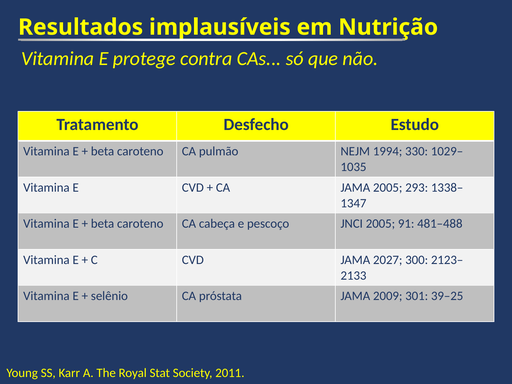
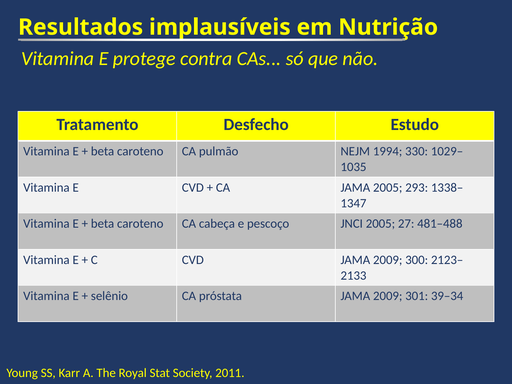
91: 91 -> 27
CVD JAMA 2027: 2027 -> 2009
39–25: 39–25 -> 39–34
